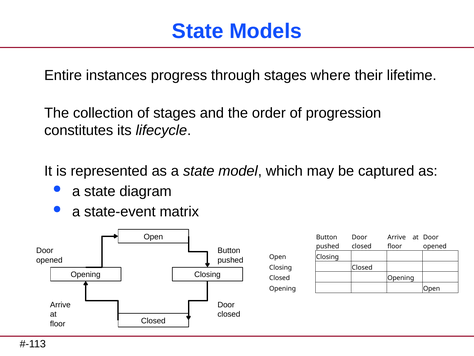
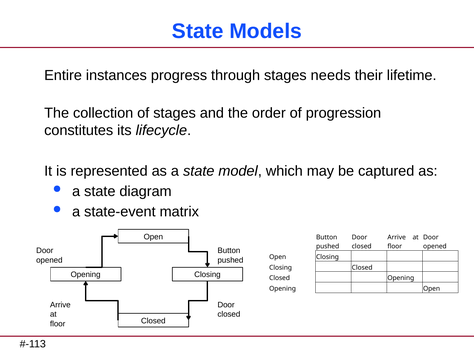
where: where -> needs
